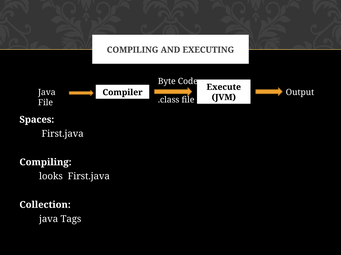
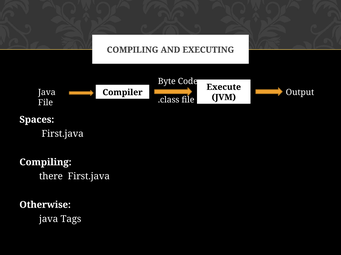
looks: looks -> there
Collection: Collection -> Otherwise
